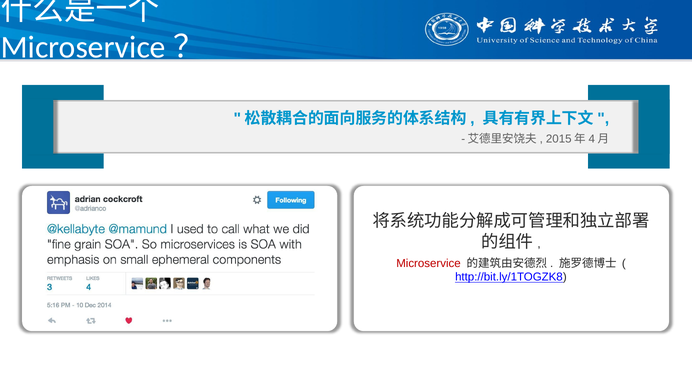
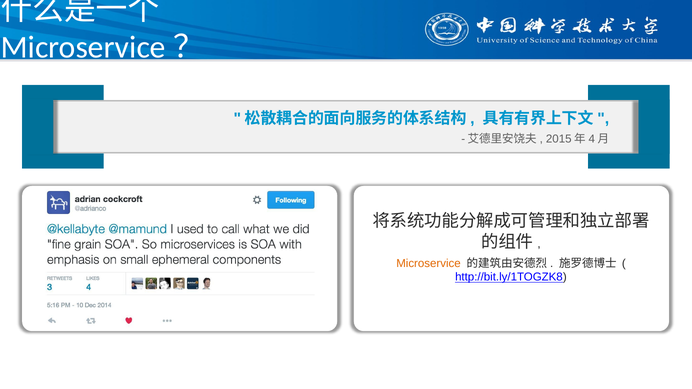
Microservice colour: red -> orange
